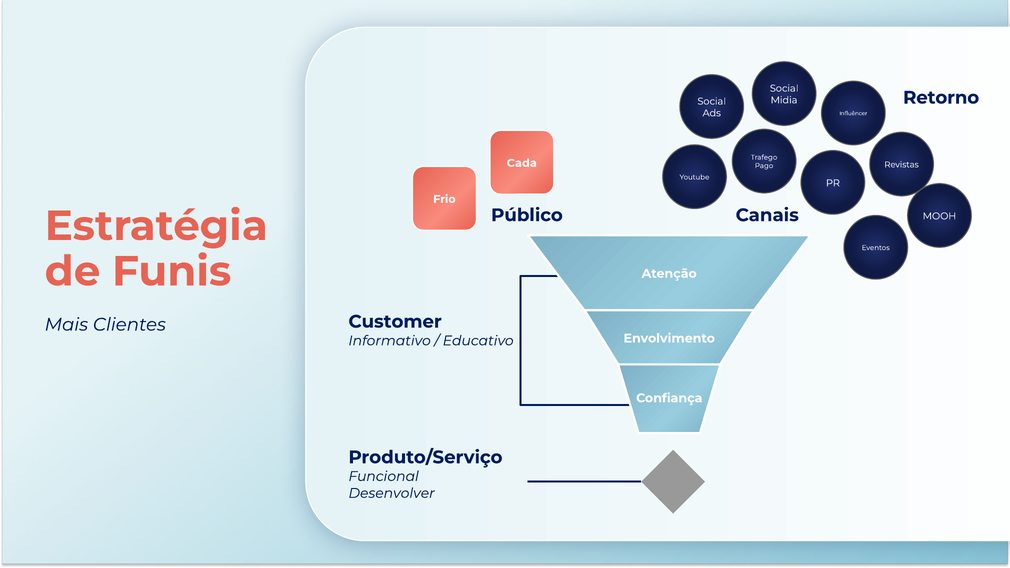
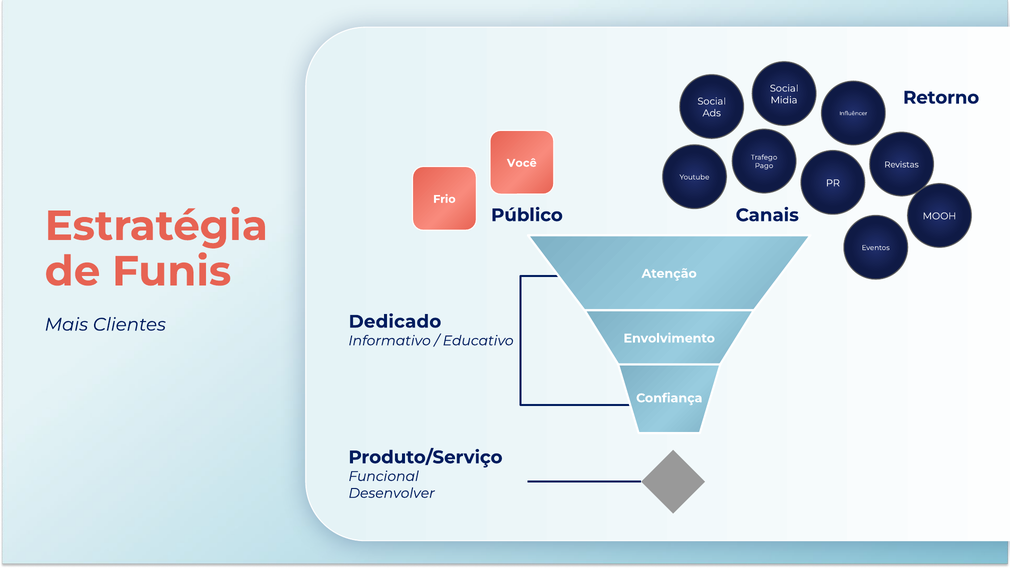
Cada: Cada -> Você
Customer: Customer -> Dedicado
